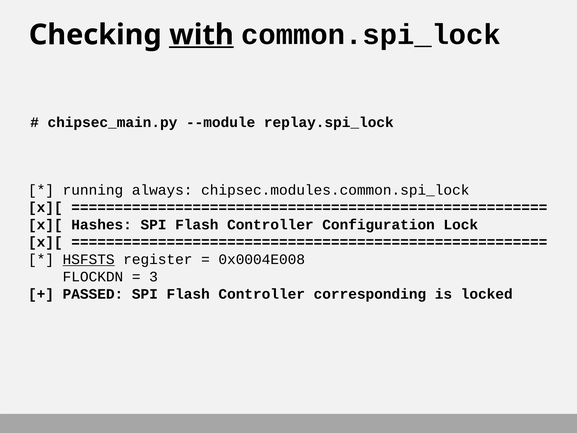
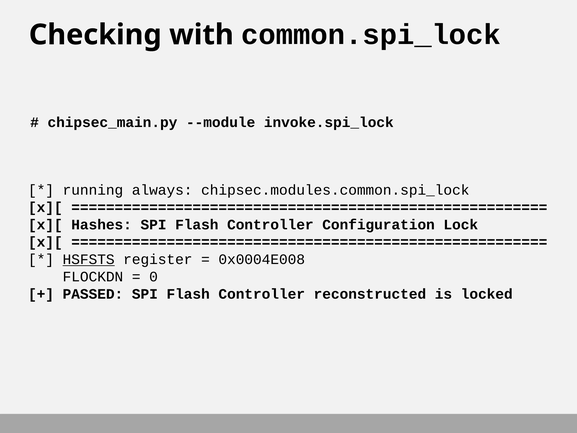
with underline: present -> none
replay.spi_lock: replay.spi_lock -> invoke.spi_lock
3: 3 -> 0
corresponding: corresponding -> reconstructed
